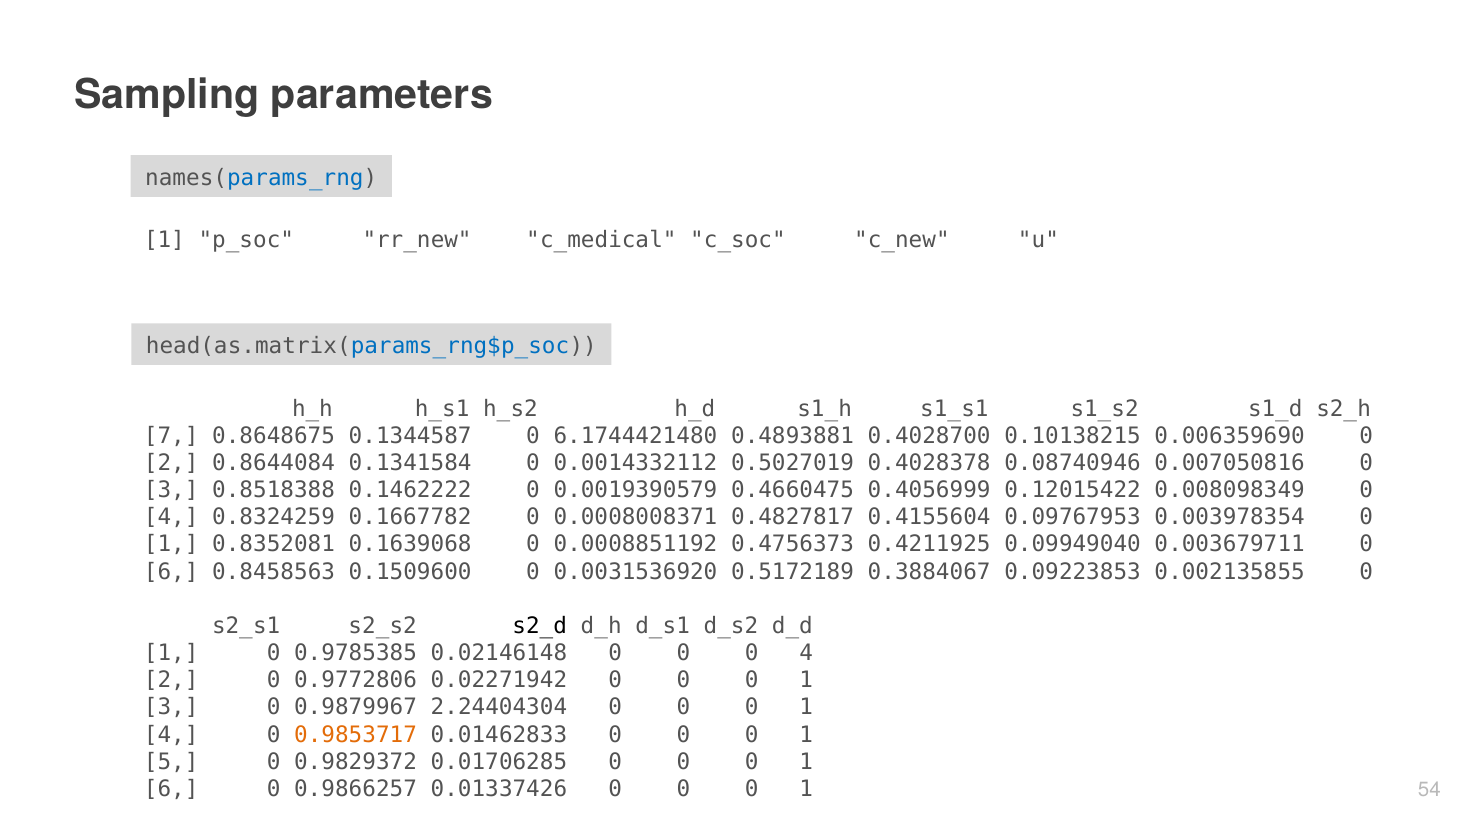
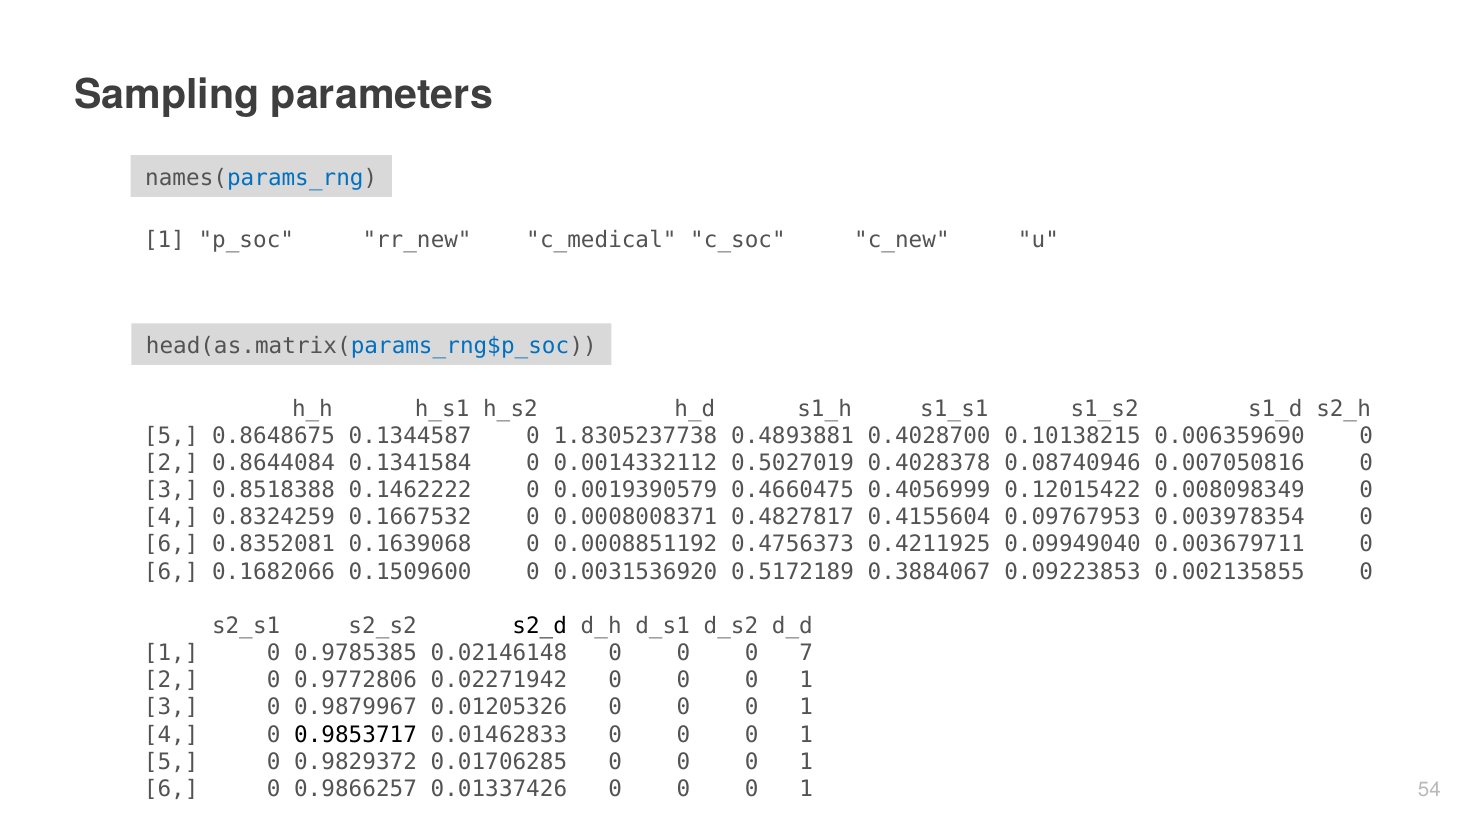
7 at (171, 436): 7 -> 5
6.1744421480: 6.1744421480 -> 1.8305237738
0.1667782: 0.1667782 -> 0.1667532
1 at (171, 545): 1 -> 6
0.8458563: 0.8458563 -> 0.1682066
0 0 4: 4 -> 7
2.24404304: 2.24404304 -> 0.01205326
0.9853717 colour: orange -> black
